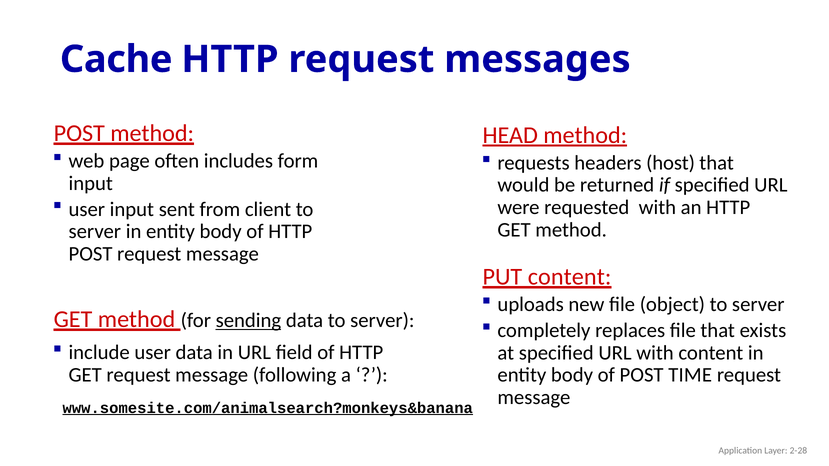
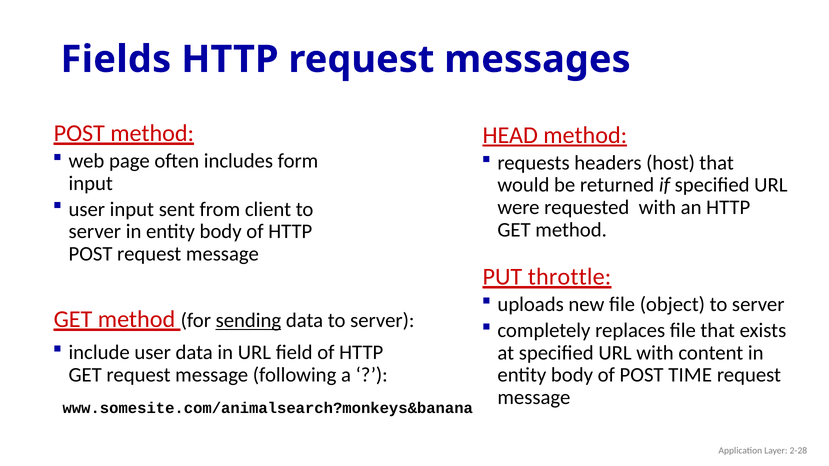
Cache: Cache -> Fields
PUT content: content -> throttle
www.somesite.com/animalsearch?monkeys&banana underline: present -> none
